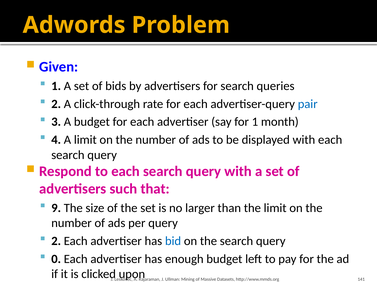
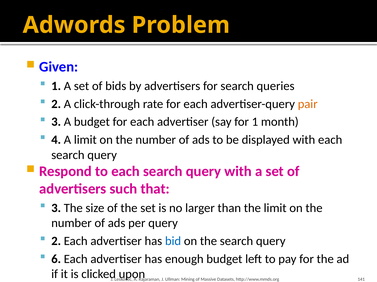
pair colour: blue -> orange
9 at (56, 209): 9 -> 3
0: 0 -> 6
